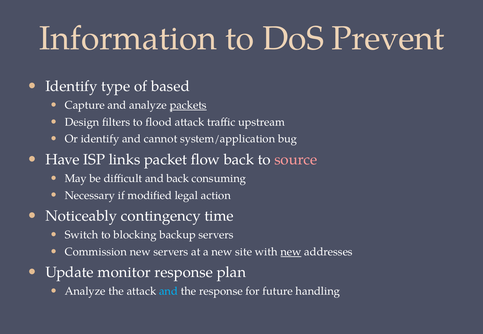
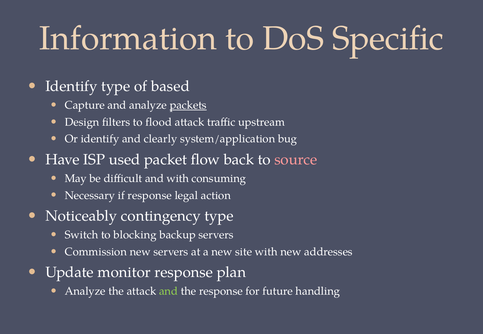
Prevent: Prevent -> Specific
cannot: cannot -> clearly
links: links -> used
and back: back -> with
if modified: modified -> response
contingency time: time -> type
new at (291, 252) underline: present -> none
and at (168, 292) colour: light blue -> light green
